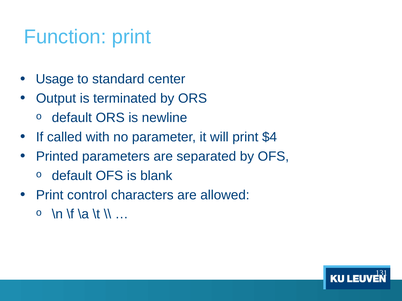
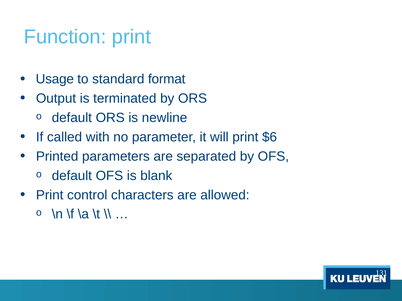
center: center -> format
$4: $4 -> $6
